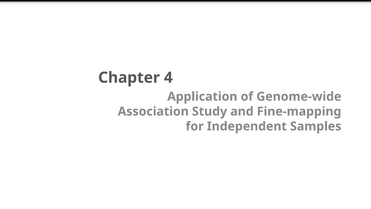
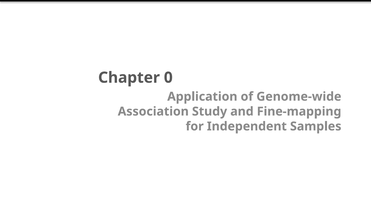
4: 4 -> 0
